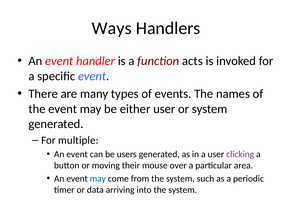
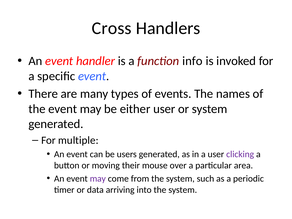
Ways: Ways -> Cross
acts: acts -> info
may at (98, 179) colour: blue -> purple
